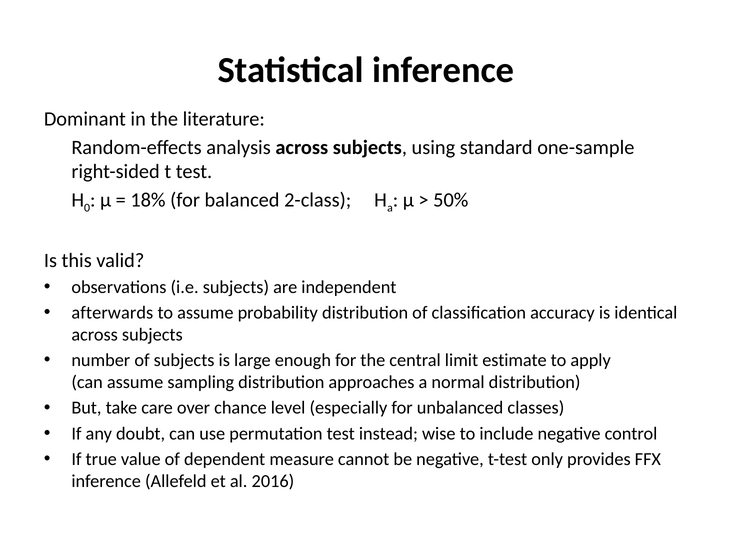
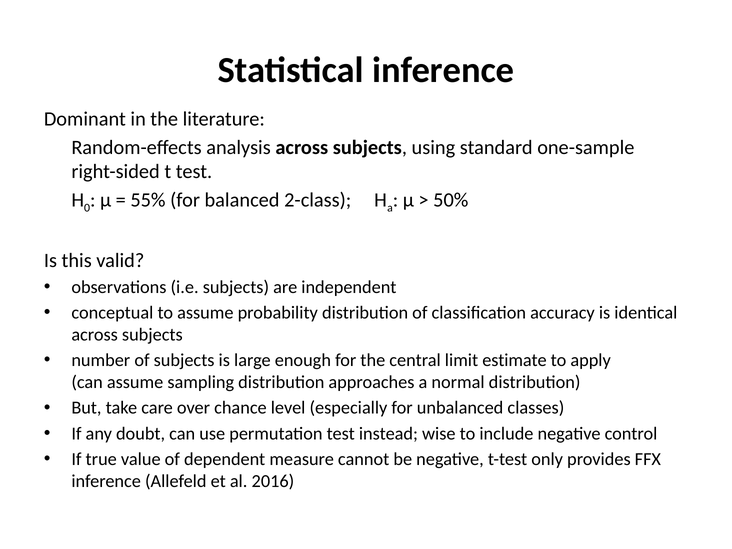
18%: 18% -> 55%
afterwards: afterwards -> conceptual
